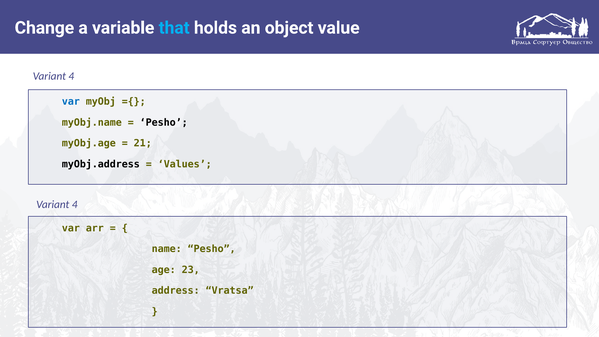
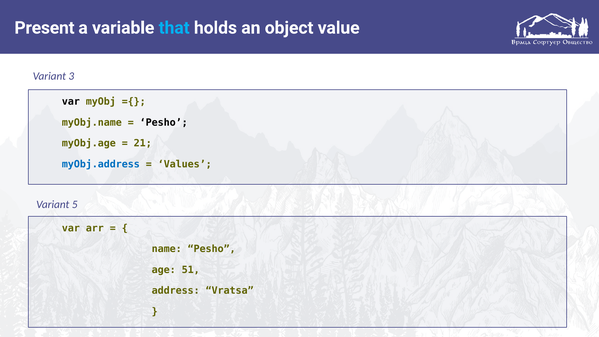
Change: Change -> Present
4 at (71, 76): 4 -> 3
var at (71, 102) colour: blue -> black
myObj.address colour: black -> blue
4 at (75, 204): 4 -> 5
23: 23 -> 51
